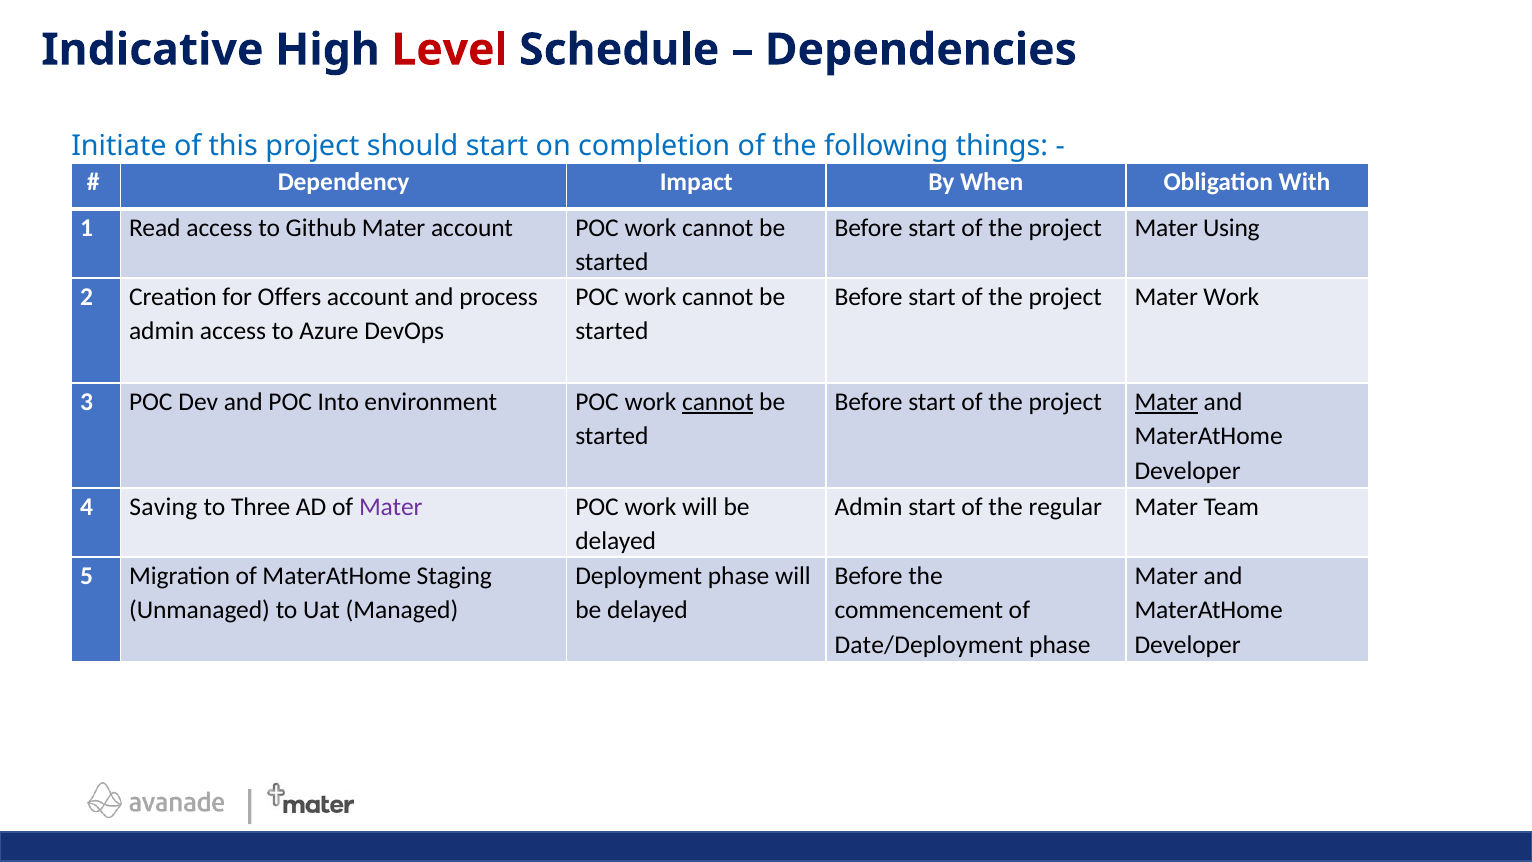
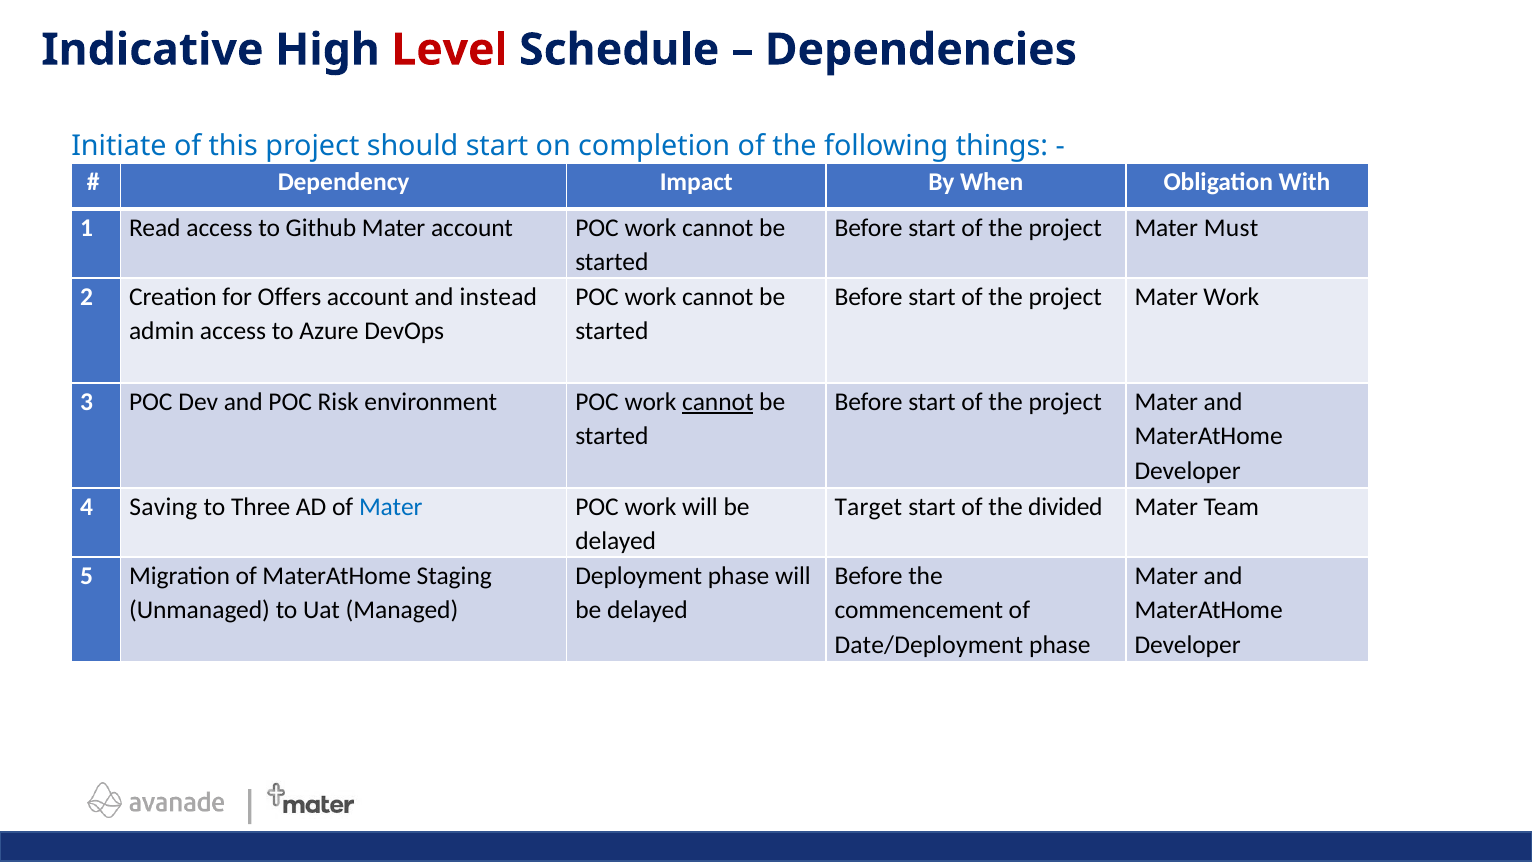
Using: Using -> Must
process: process -> instead
Into: Into -> Risk
Mater at (1166, 402) underline: present -> none
Mater at (391, 507) colour: purple -> blue
Admin at (868, 507): Admin -> Target
regular: regular -> divided
